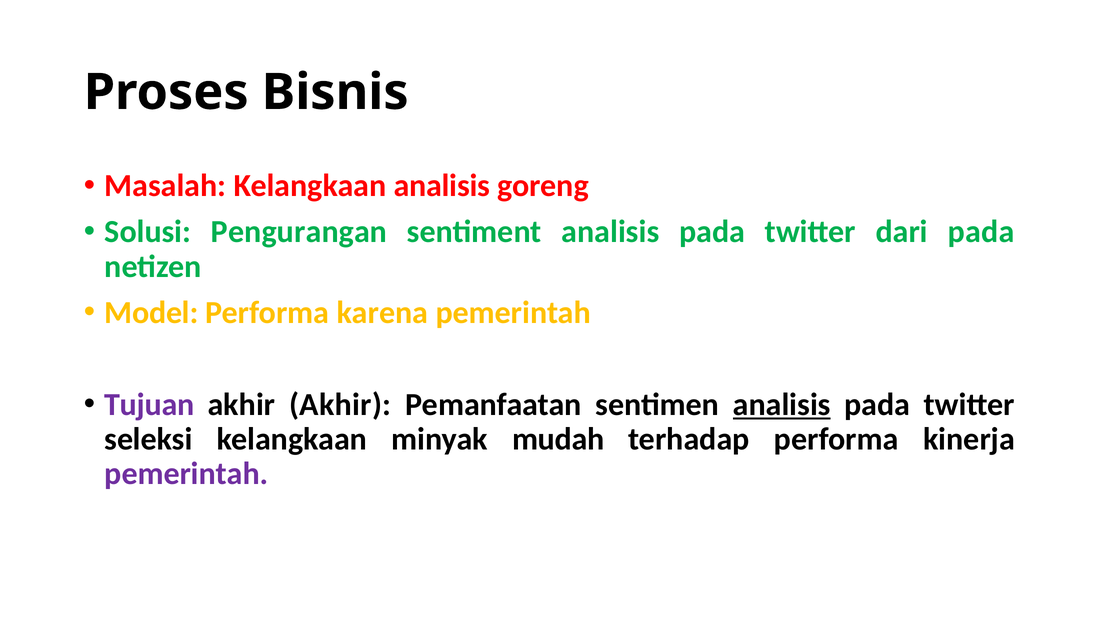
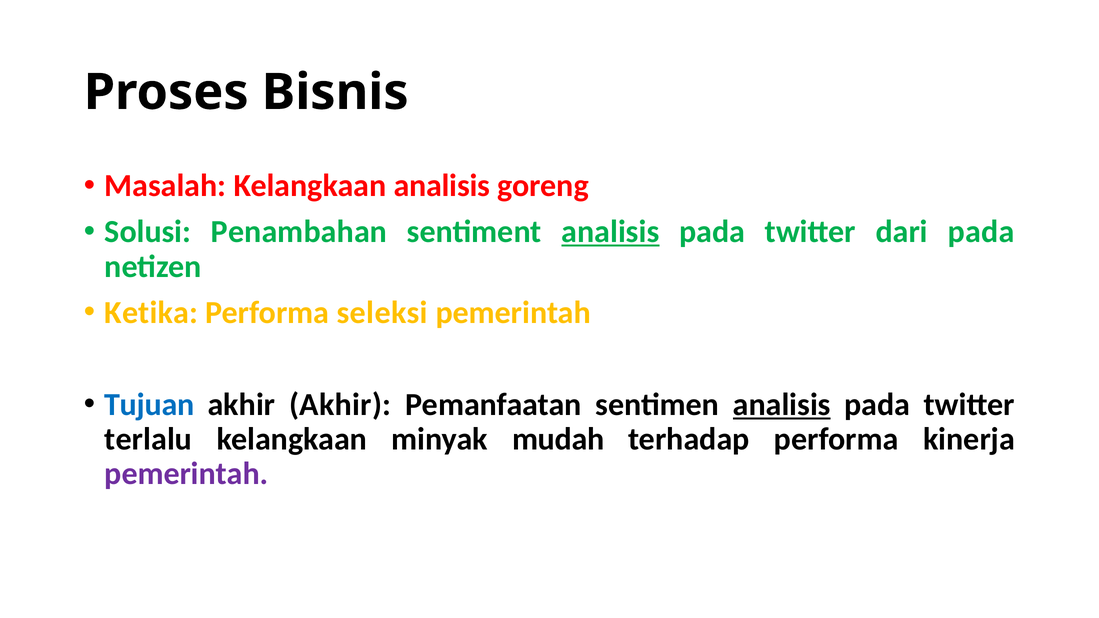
Pengurangan: Pengurangan -> Penambahan
analisis at (610, 232) underline: none -> present
Model: Model -> Ketika
karena: karena -> seleksi
Tujuan colour: purple -> blue
seleksi: seleksi -> terlalu
